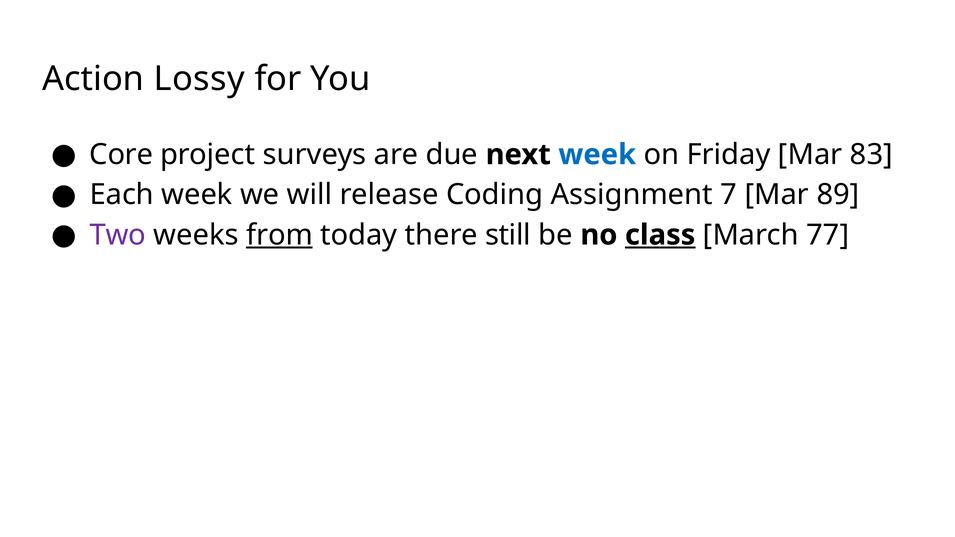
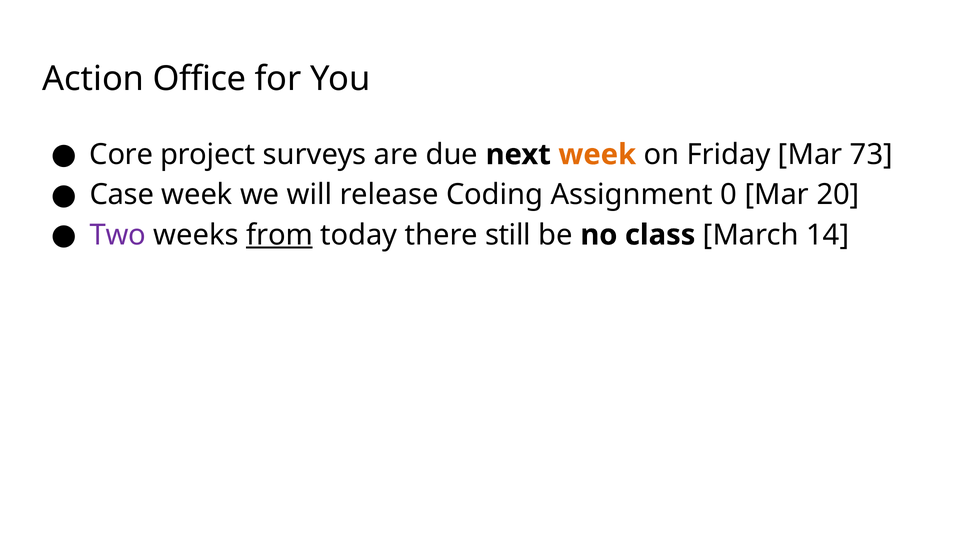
Lossy: Lossy -> Office
week at (597, 155) colour: blue -> orange
83: 83 -> 73
Each: Each -> Case
7: 7 -> 0
89: 89 -> 20
class underline: present -> none
77: 77 -> 14
